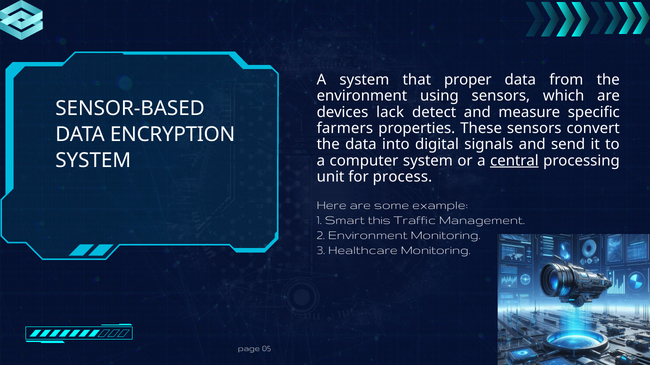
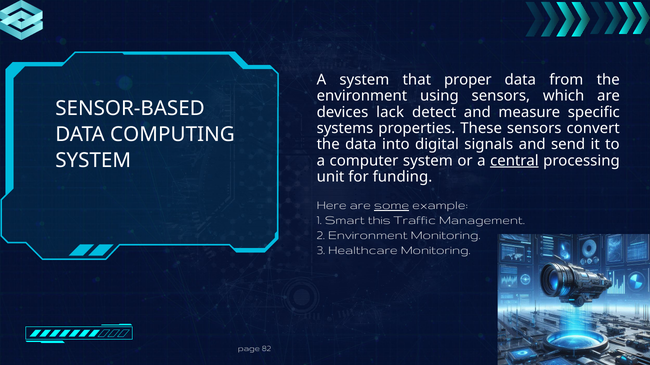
farmers: farmers -> systems
ENCRYPTION: ENCRYPTION -> COMPUTING
process: process -> funding
some underline: none -> present
05: 05 -> 82
